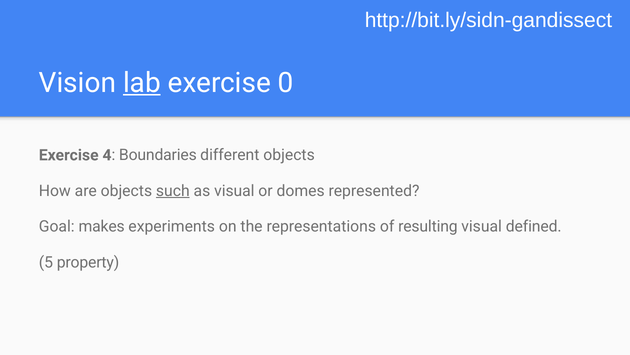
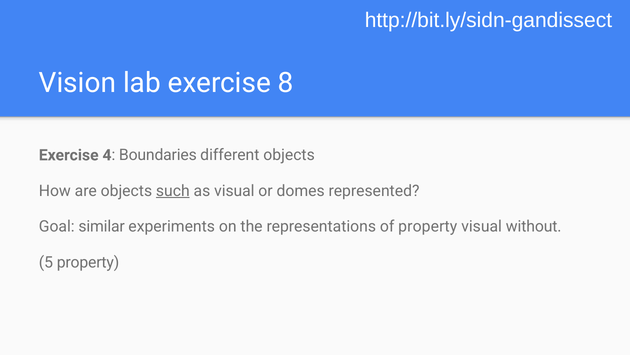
lab underline: present -> none
0: 0 -> 8
makes: makes -> similar
of resulting: resulting -> property
defined: defined -> without
